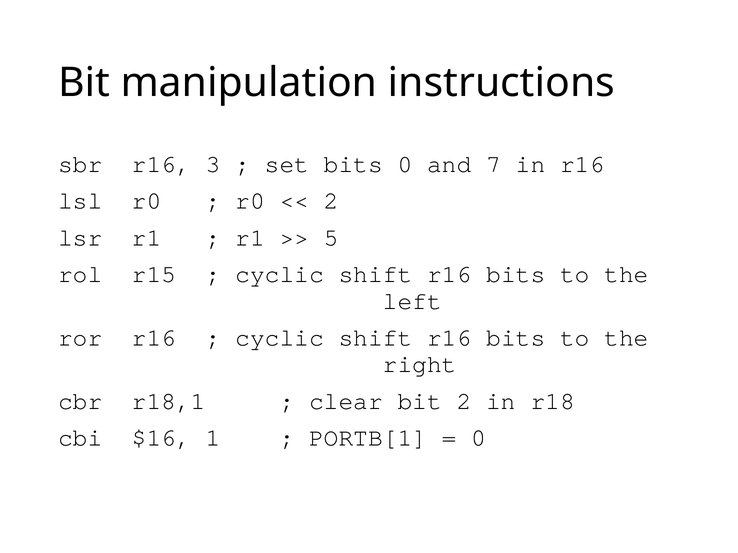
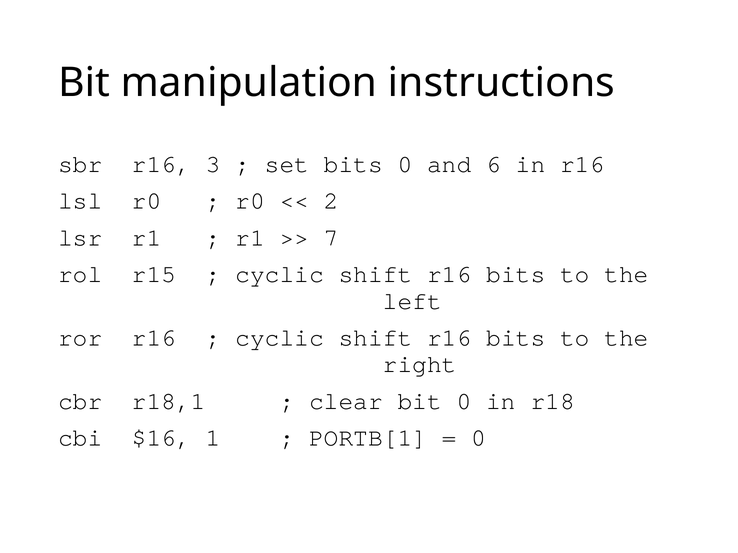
7: 7 -> 6
5: 5 -> 7
bit 2: 2 -> 0
